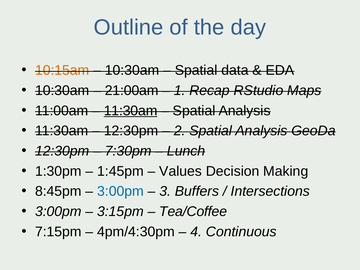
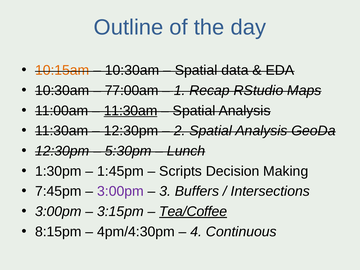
21:00am: 21:00am -> 77:00am
7:30pm: 7:30pm -> 5:30pm
Values: Values -> Scripts
8:45pm: 8:45pm -> 7:45pm
3:00pm at (120, 191) colour: blue -> purple
Tea/Coffee underline: none -> present
7:15pm: 7:15pm -> 8:15pm
